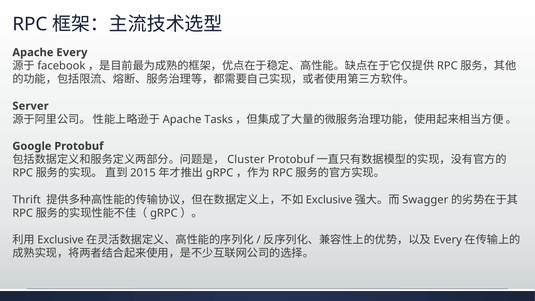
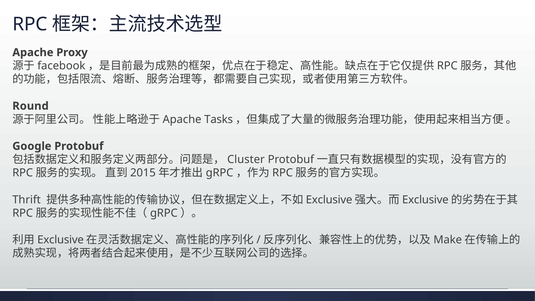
Apache Every: Every -> Proxy
Server: Server -> Round
Swagger at (425, 200): Swagger -> Exclusive
Every at (448, 240): Every -> Make
